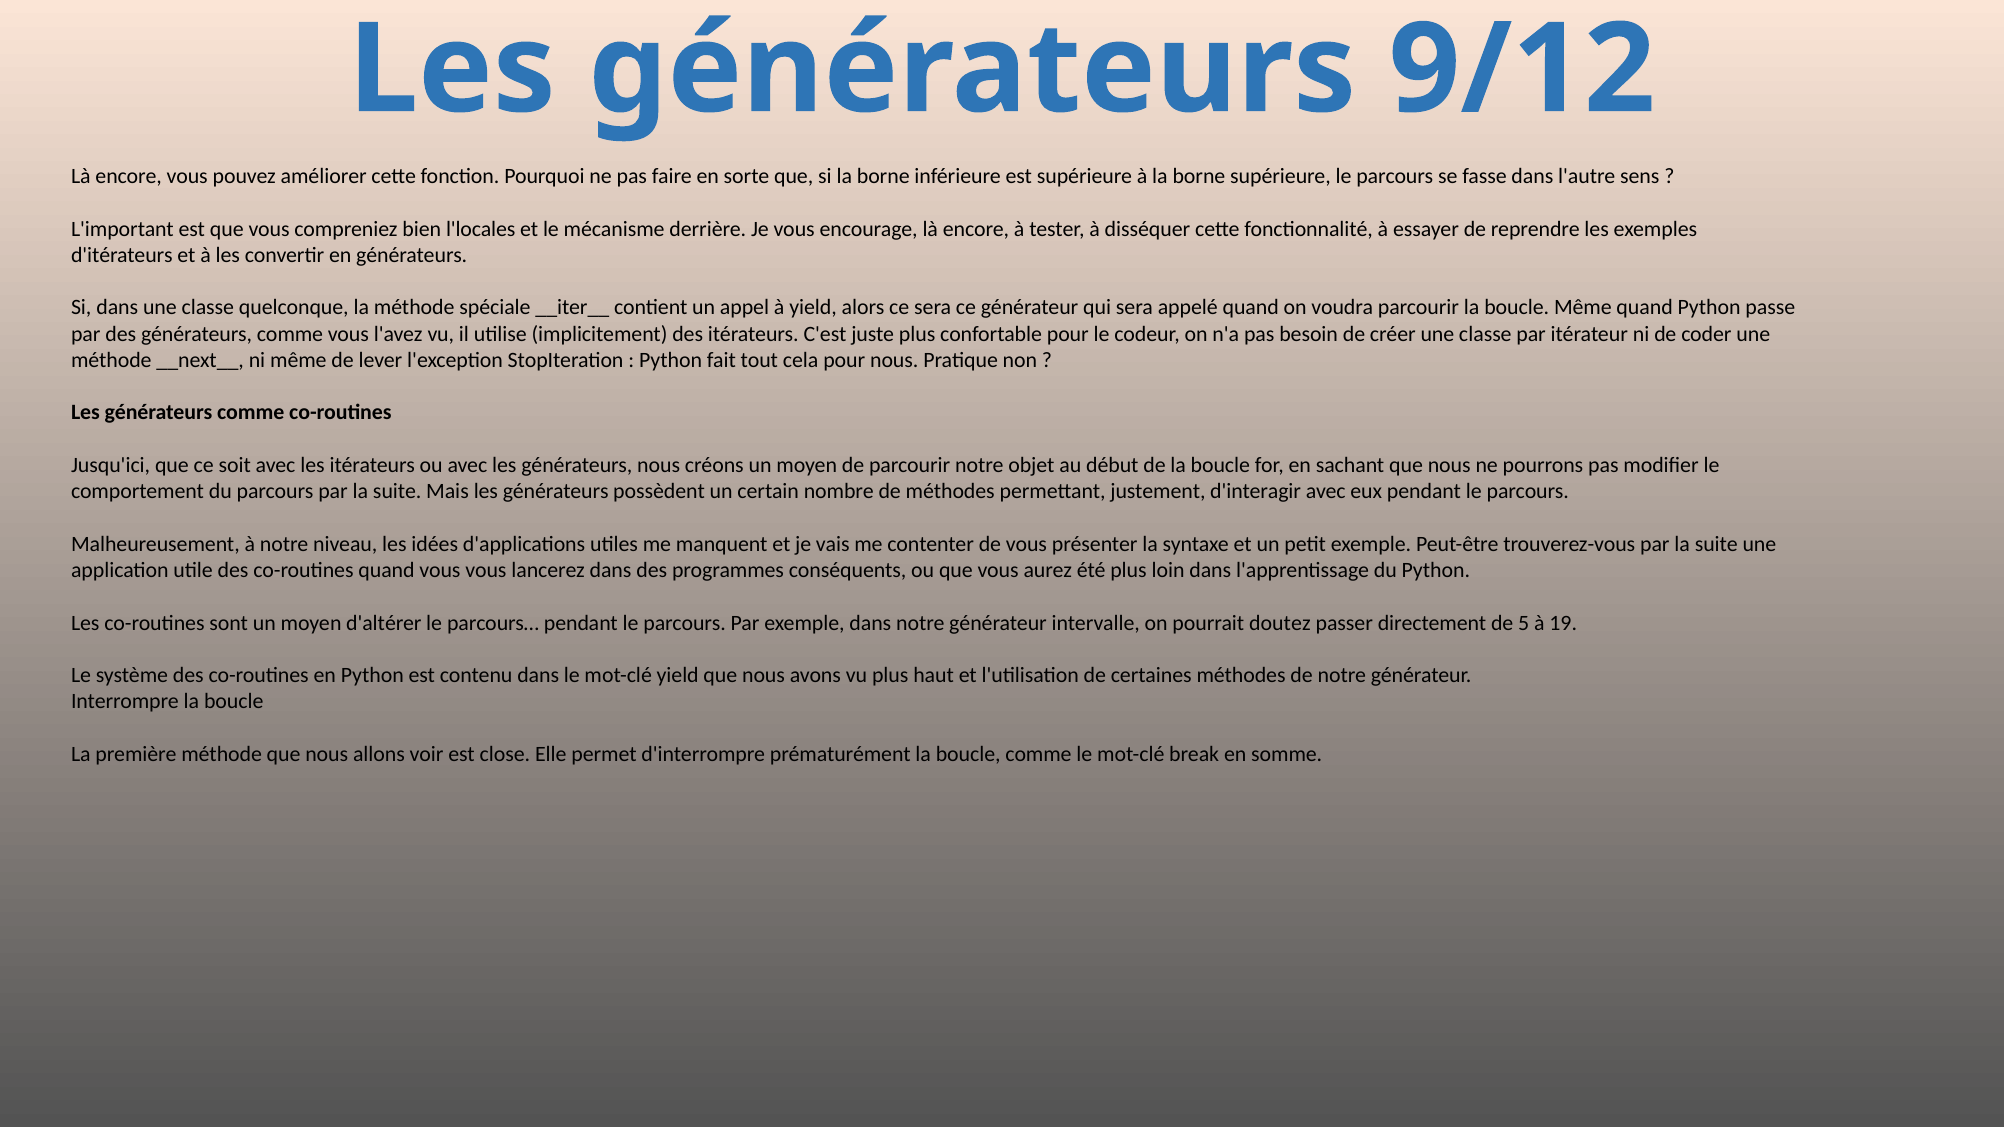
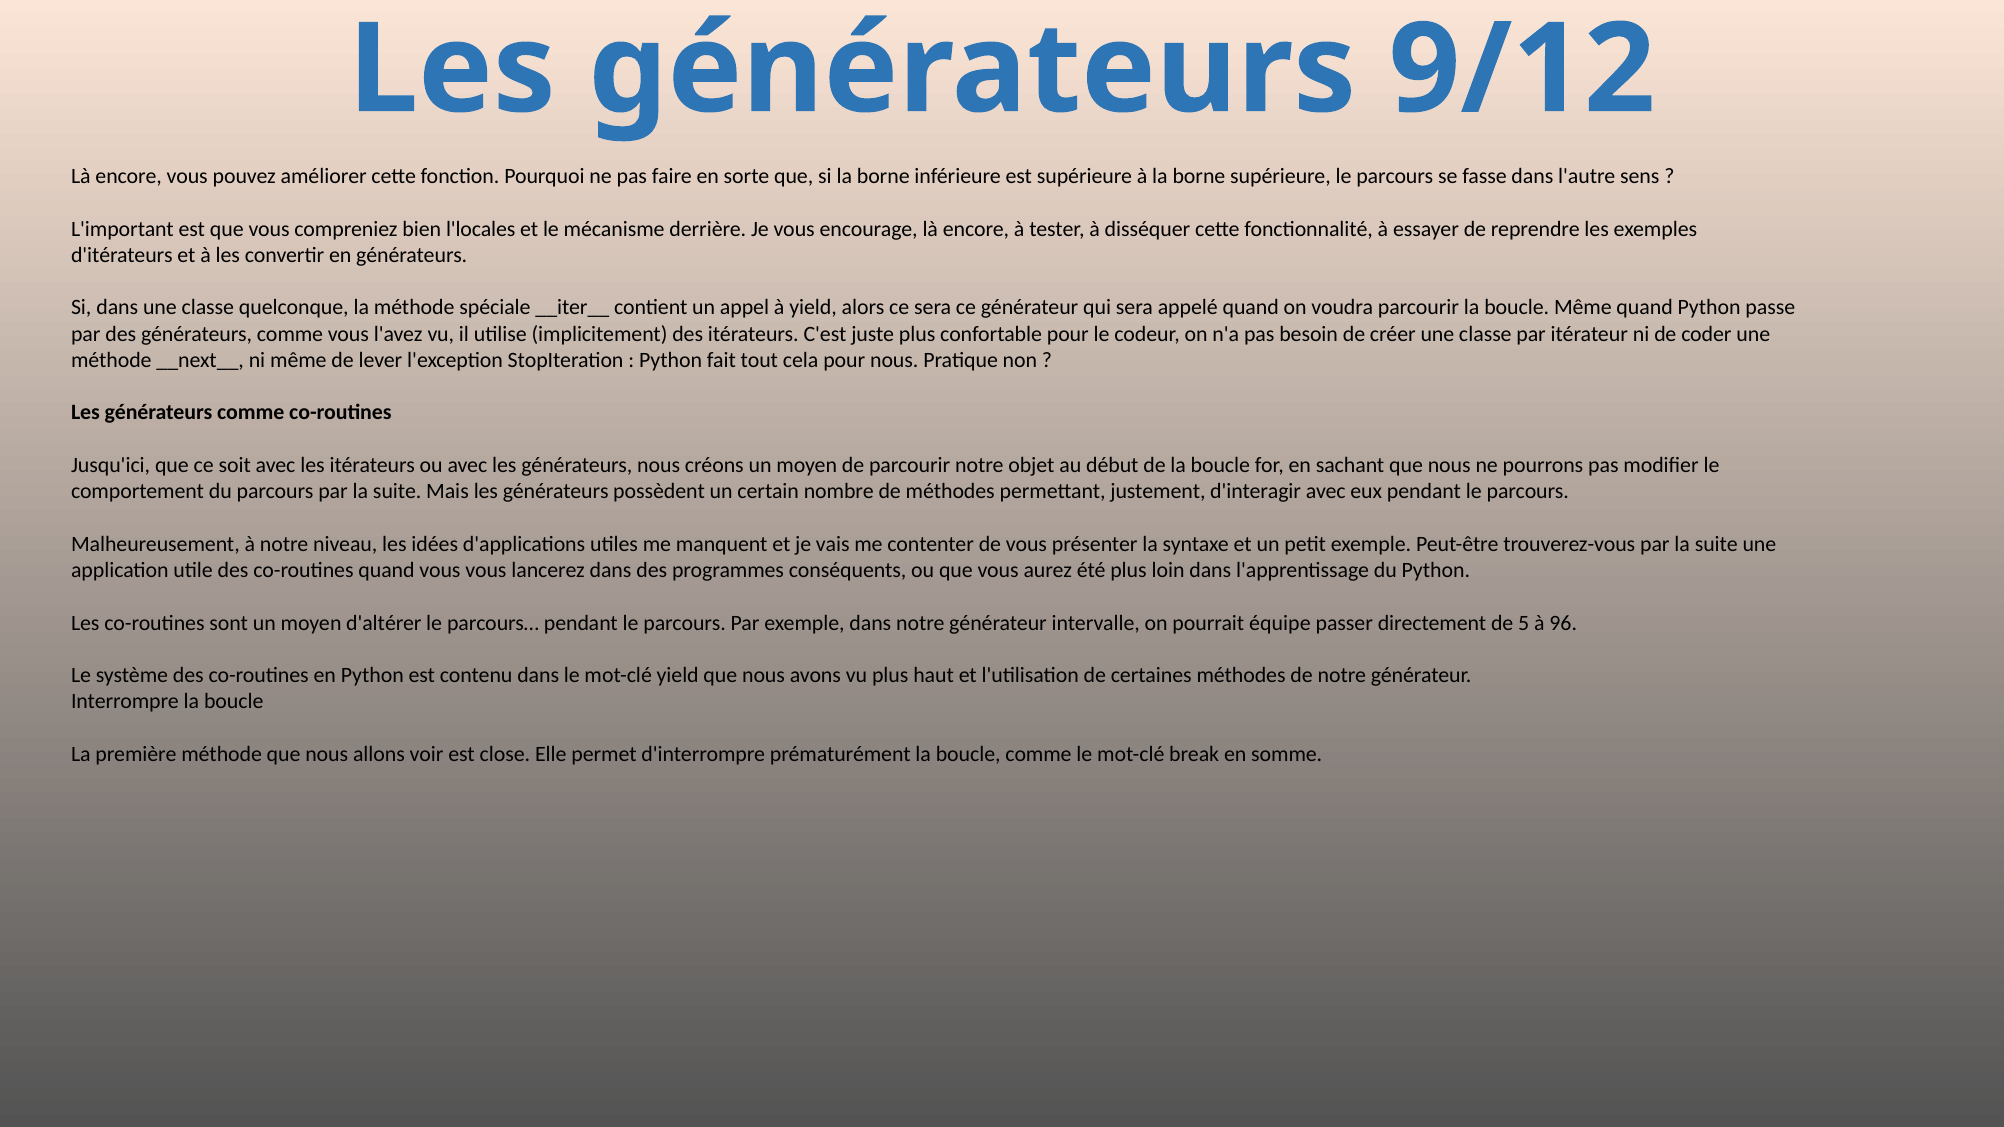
doutez: doutez -> équipe
19: 19 -> 96
